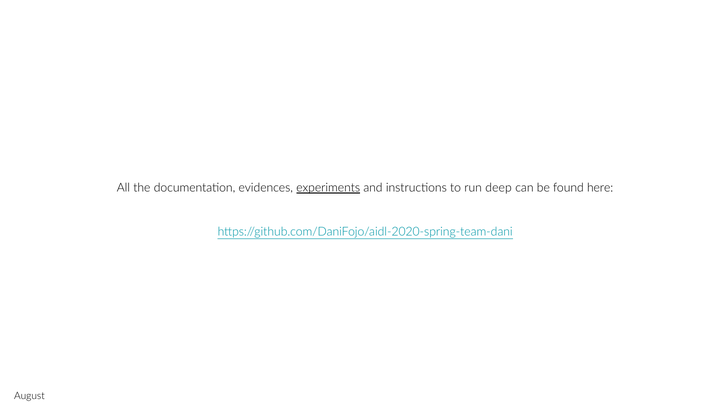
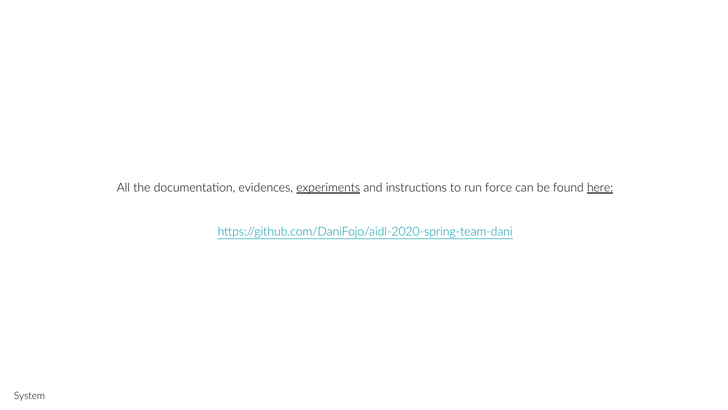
deep: deep -> force
here underline: none -> present
August: August -> System
